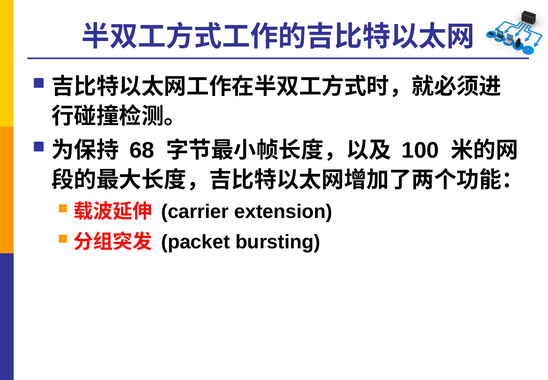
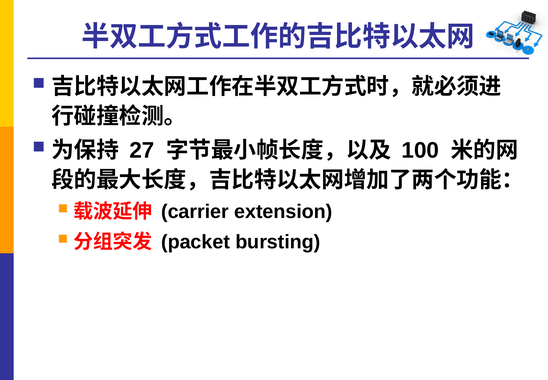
68: 68 -> 27
